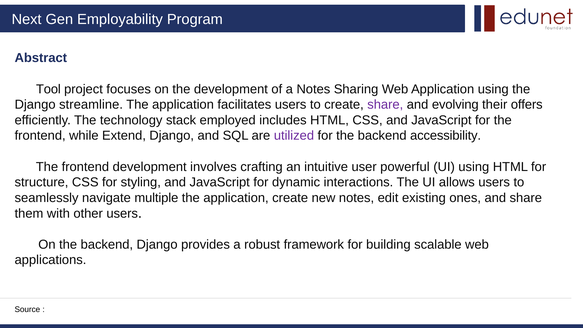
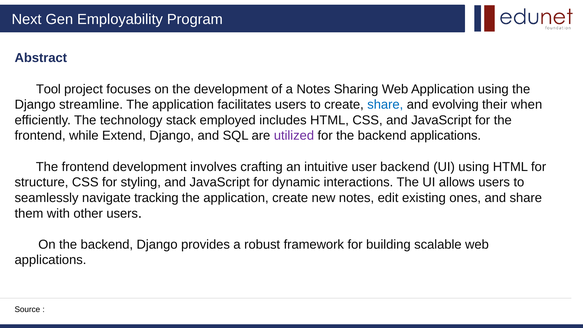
share at (385, 105) colour: purple -> blue
offers: offers -> when
backend accessibility: accessibility -> applications
user powerful: powerful -> backend
multiple: multiple -> tracking
